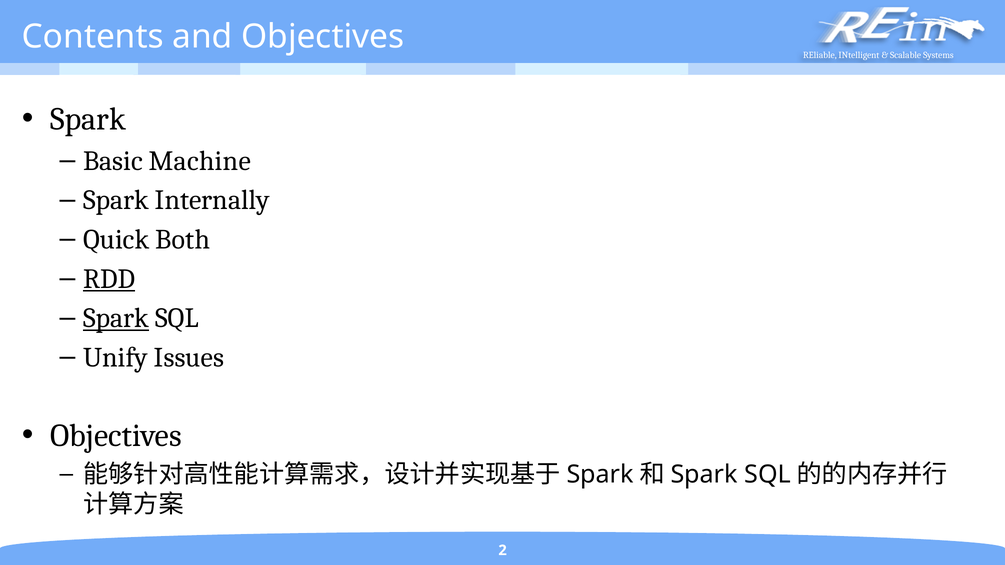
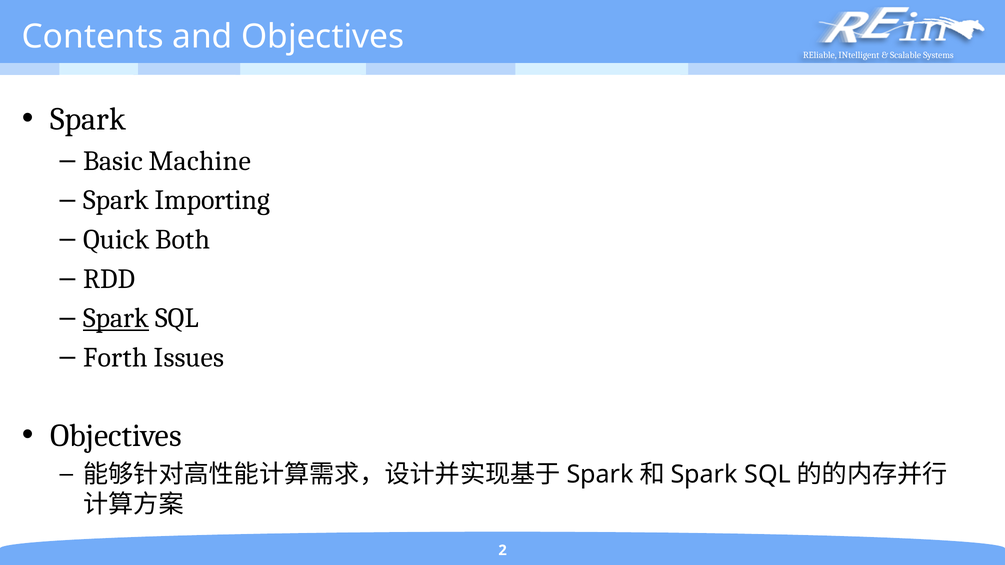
Internally: Internally -> Importing
RDD underline: present -> none
Unify: Unify -> Forth
